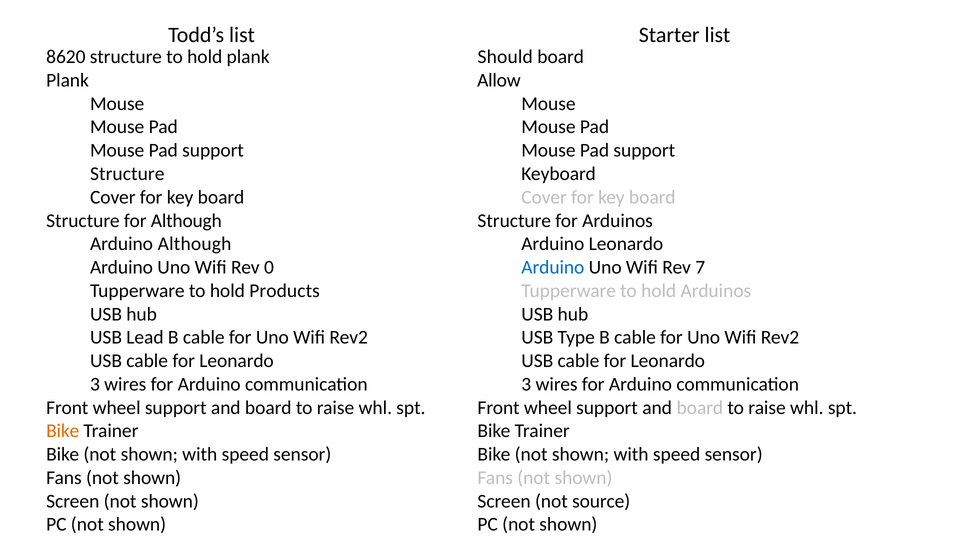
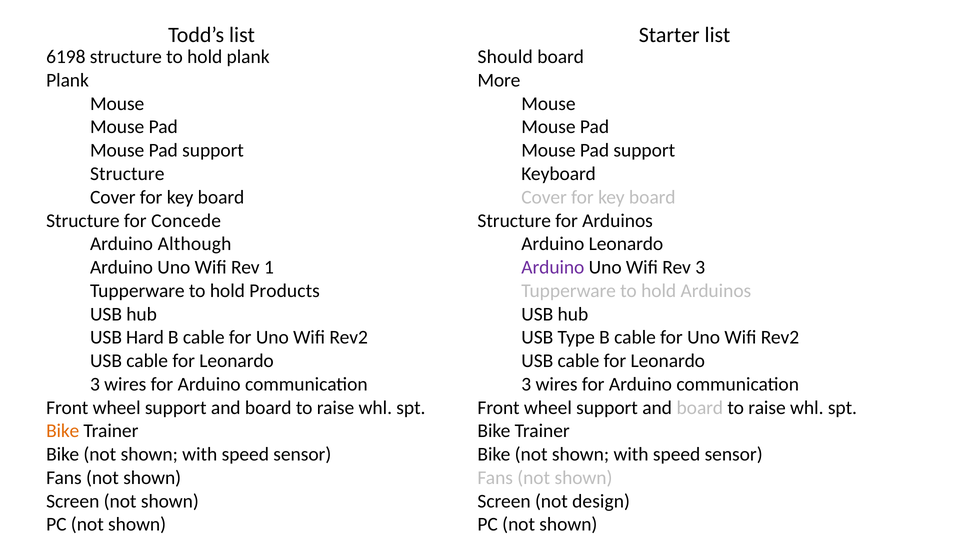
8620: 8620 -> 6198
Allow: Allow -> More
for Although: Although -> Concede
0: 0 -> 1
Arduino at (553, 267) colour: blue -> purple
Rev 7: 7 -> 3
Lead: Lead -> Hard
source: source -> design
